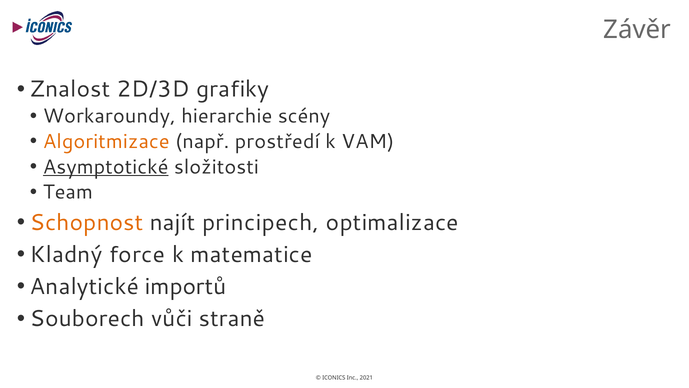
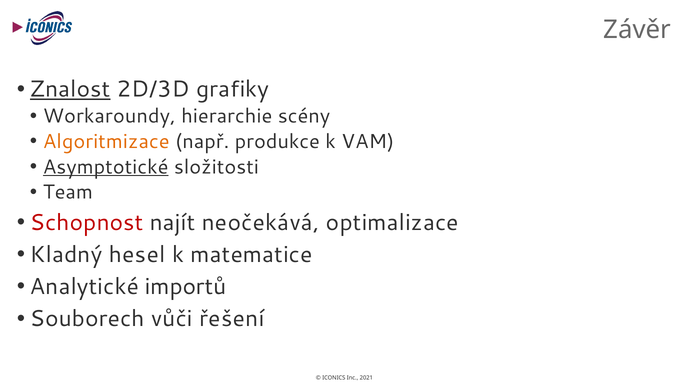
Znalost underline: none -> present
prostředí: prostředí -> produkce
Schopnost colour: orange -> red
principech: principech -> neočekává
force: force -> hesel
straně: straně -> řešení
